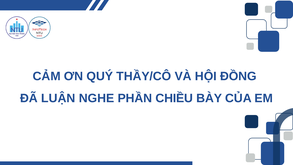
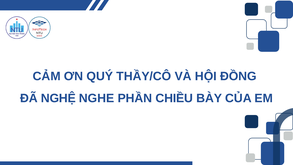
LUẬN: LUẬN -> NGHỆ
